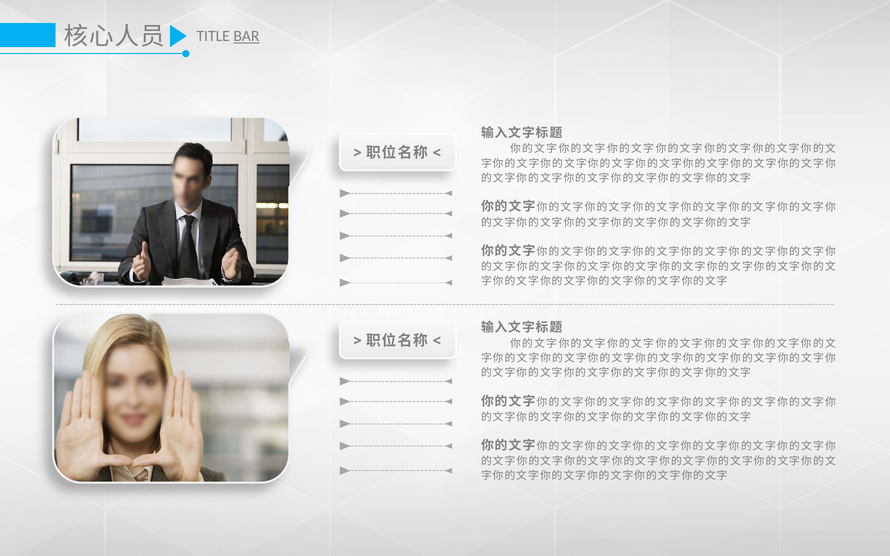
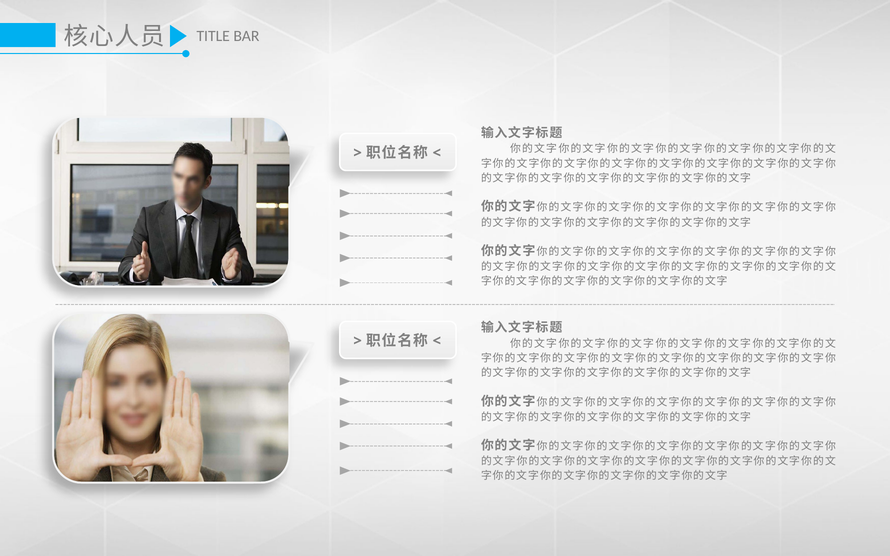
BAR underline: present -> none
